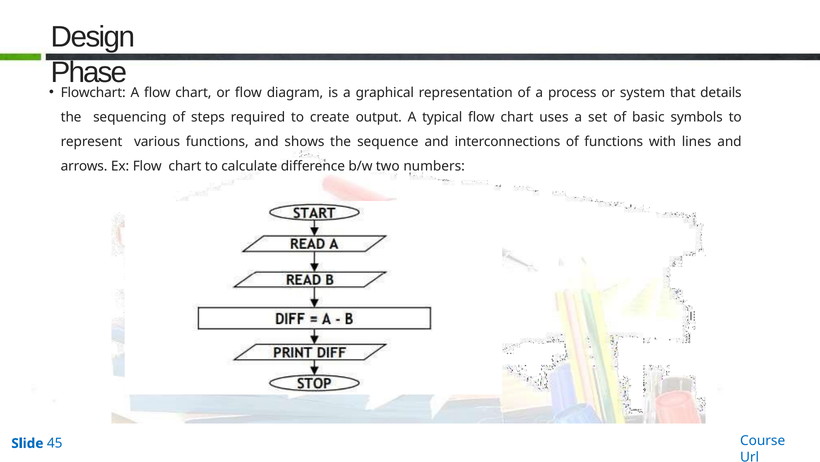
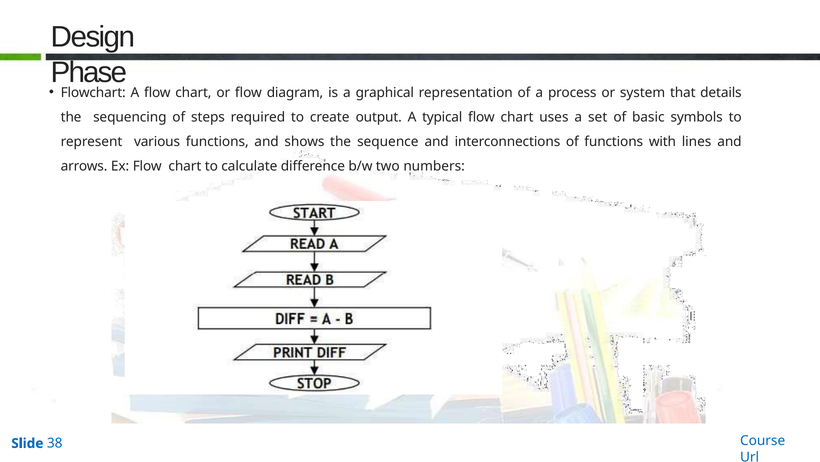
45: 45 -> 38
